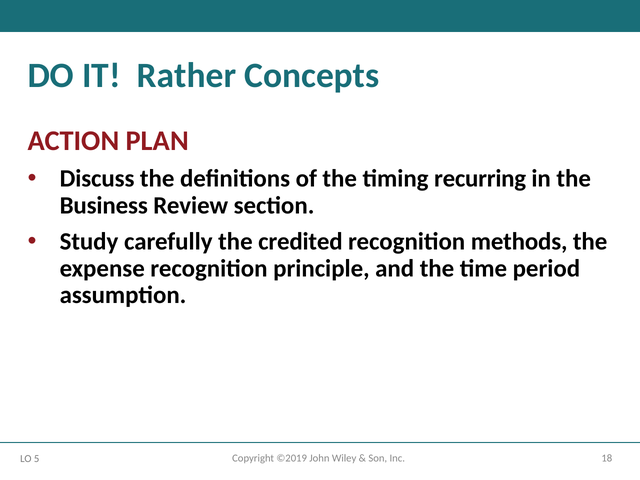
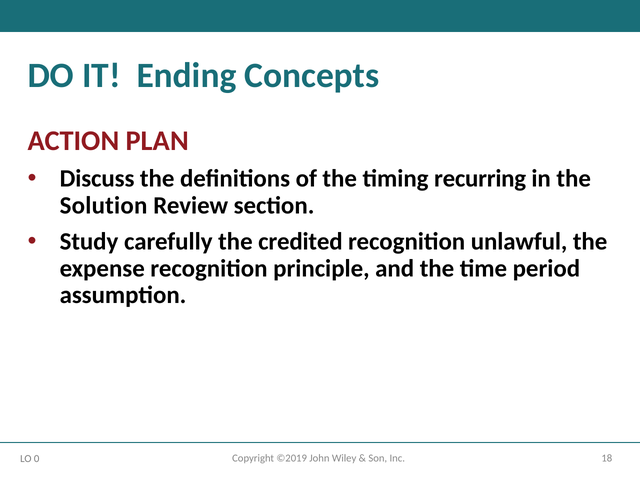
Rather: Rather -> Ending
Business: Business -> Solution
methods: methods -> unlawful
5: 5 -> 0
